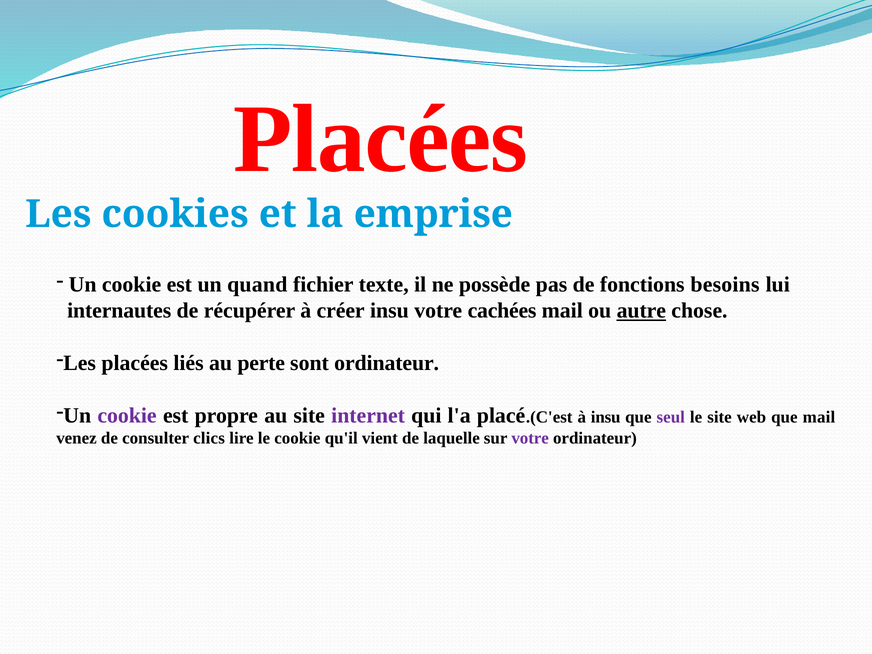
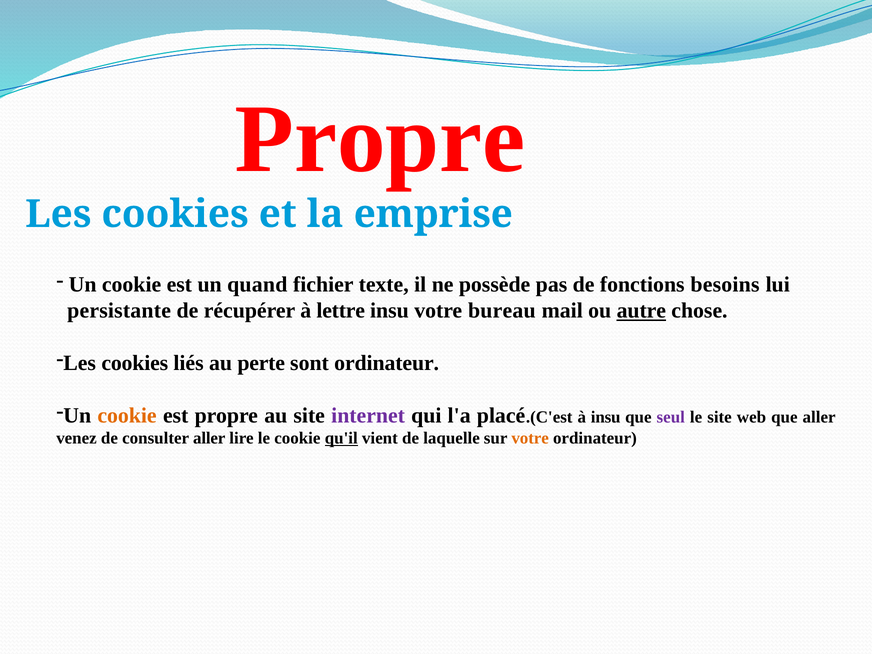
Placées at (381, 139): Placées -> Propre
internautes: internautes -> persistante
créer: créer -> lettre
cachées: cachées -> bureau
placées at (135, 363): placées -> cookies
cookie at (127, 415) colour: purple -> orange
que mail: mail -> aller
consulter clics: clics -> aller
qu'il underline: none -> present
votre at (530, 438) colour: purple -> orange
